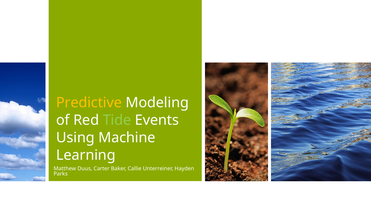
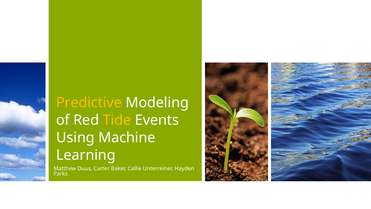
Tide colour: light green -> yellow
